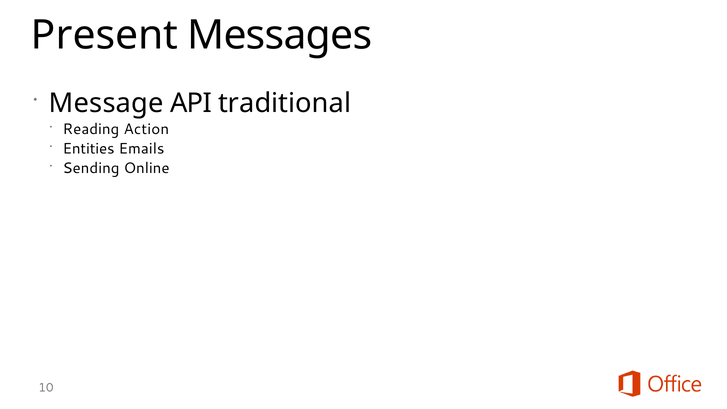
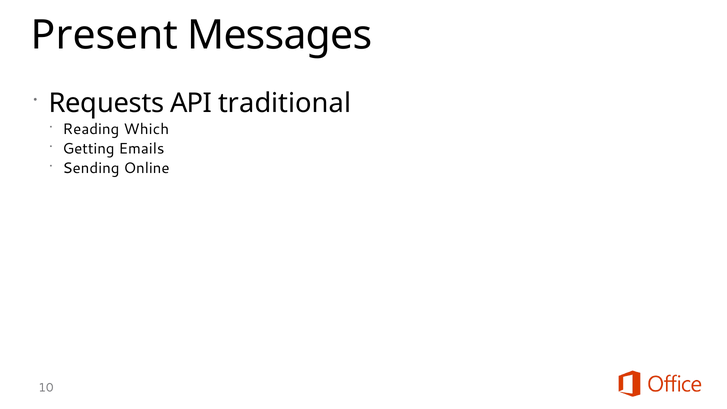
Message: Message -> Requests
Action: Action -> Which
Entities: Entities -> Getting
